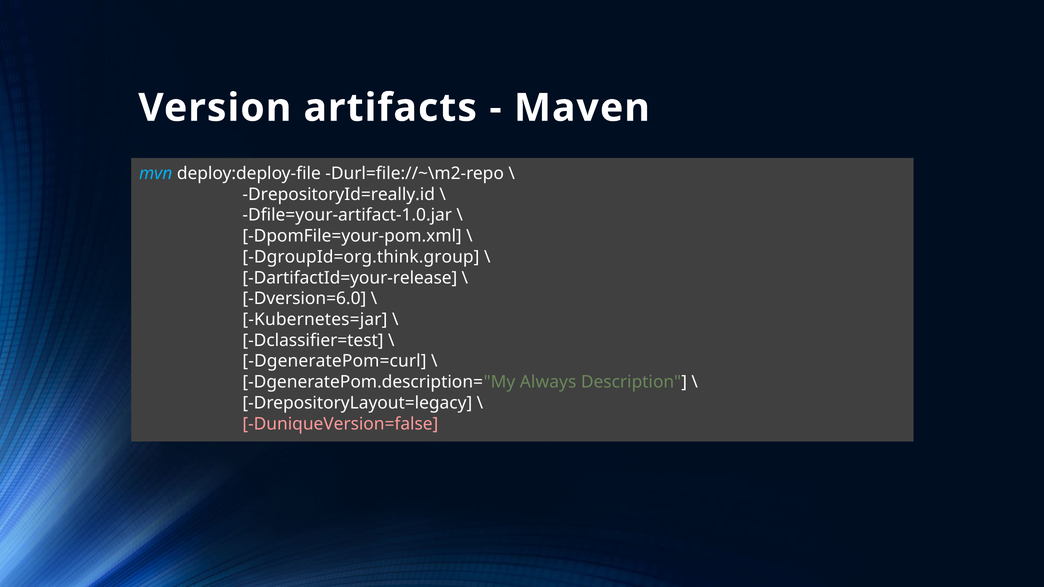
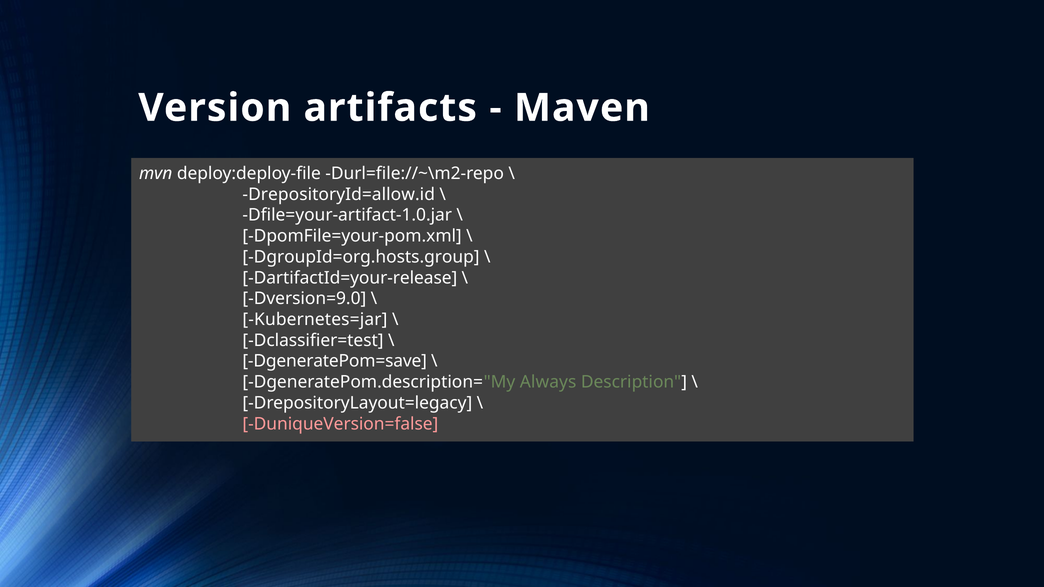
mvn colour: light blue -> white
DrepositoryId=really.id: DrepositoryId=really.id -> DrepositoryId=allow.id
DgroupId=org.think.group: DgroupId=org.think.group -> DgroupId=org.hosts.group
Dversion=6.0: Dversion=6.0 -> Dversion=9.0
DgeneratePom=curl: DgeneratePom=curl -> DgeneratePom=save
